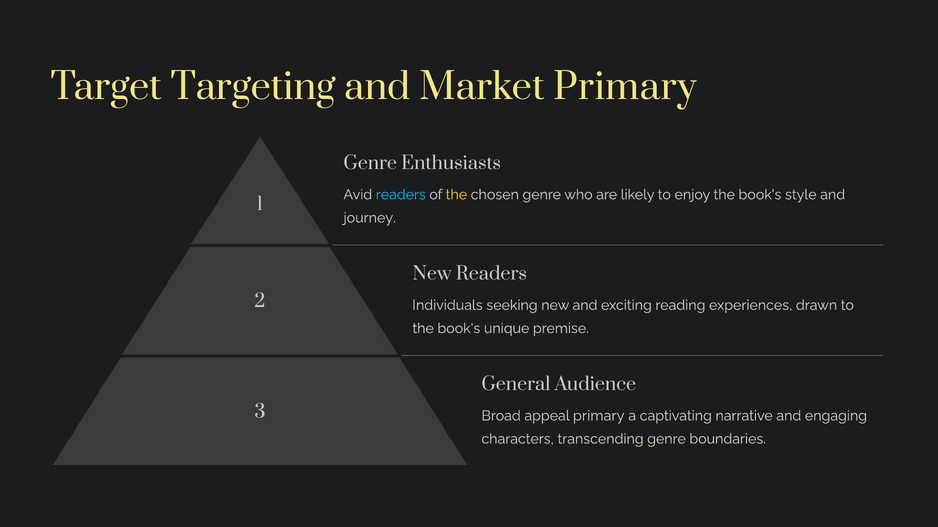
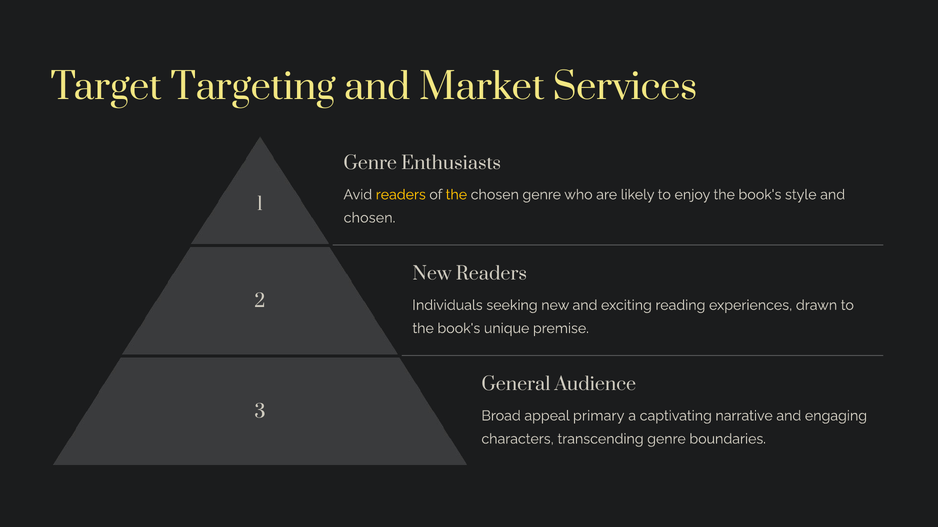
Market Primary: Primary -> Services
readers at (401, 195) colour: light blue -> yellow
journey at (370, 218): journey -> chosen
